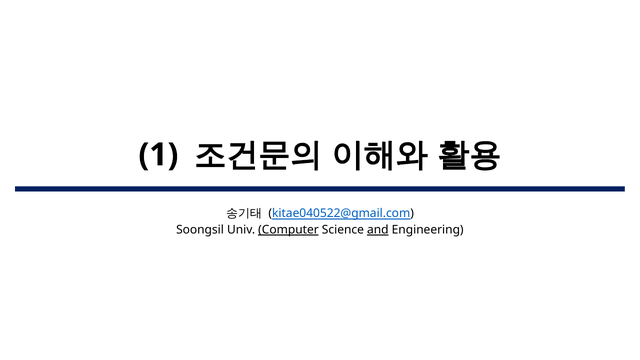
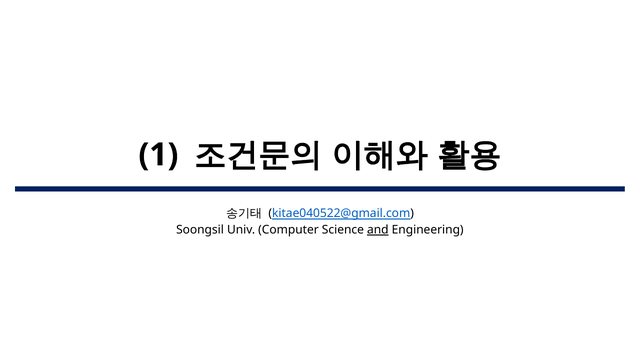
Computer underline: present -> none
